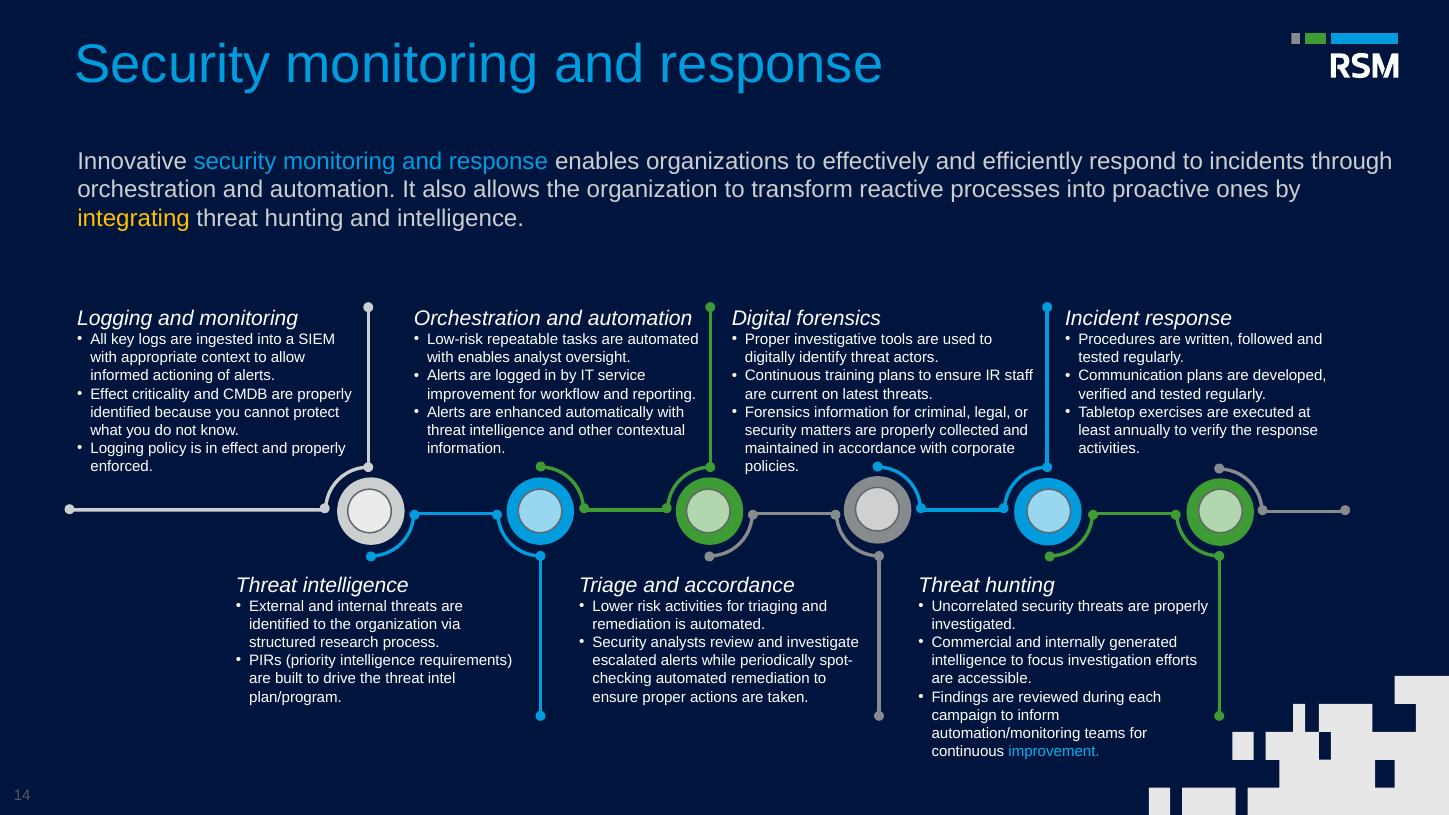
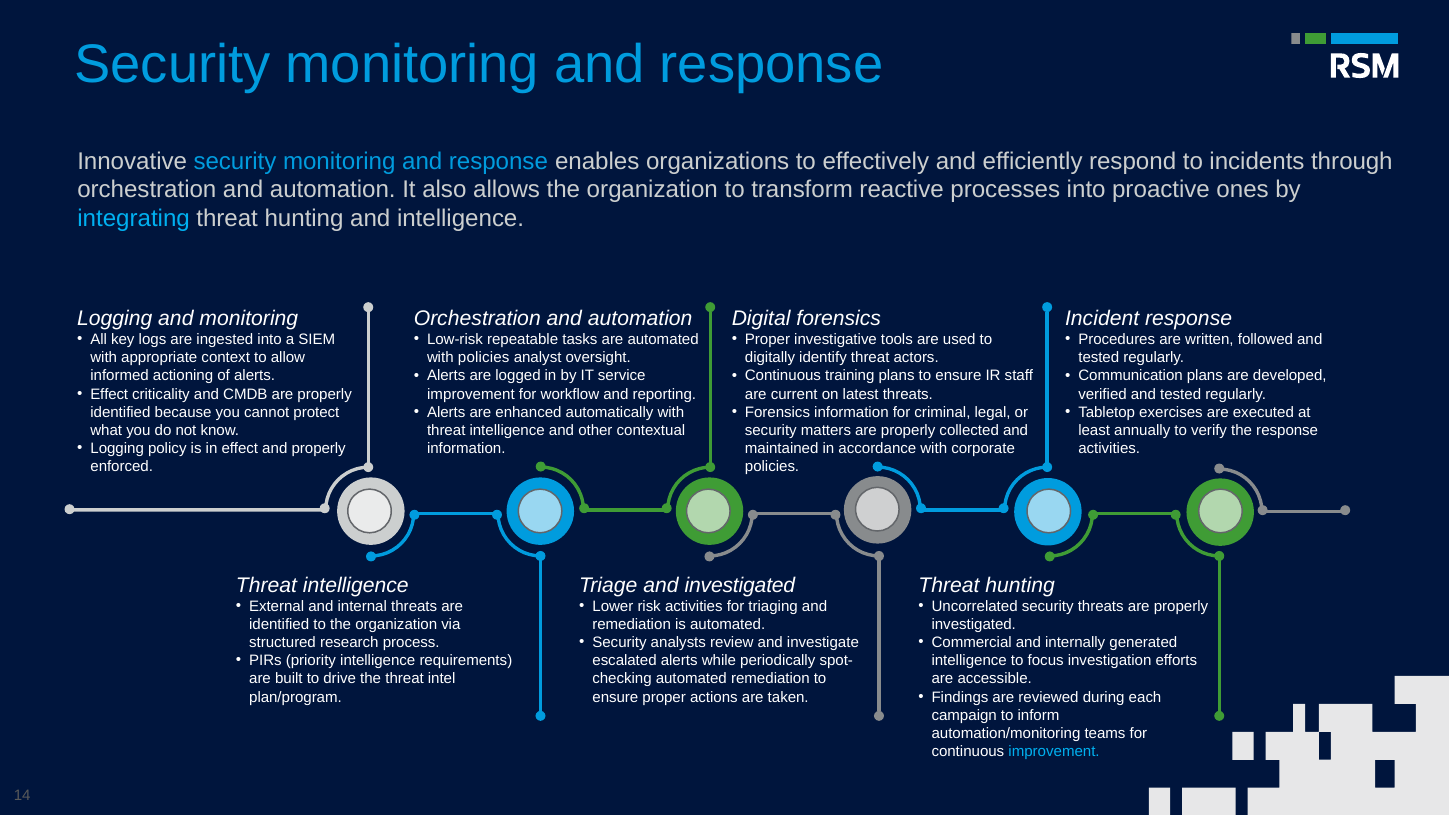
integrating colour: yellow -> light blue
with enables: enables -> policies
and accordance: accordance -> investigated
